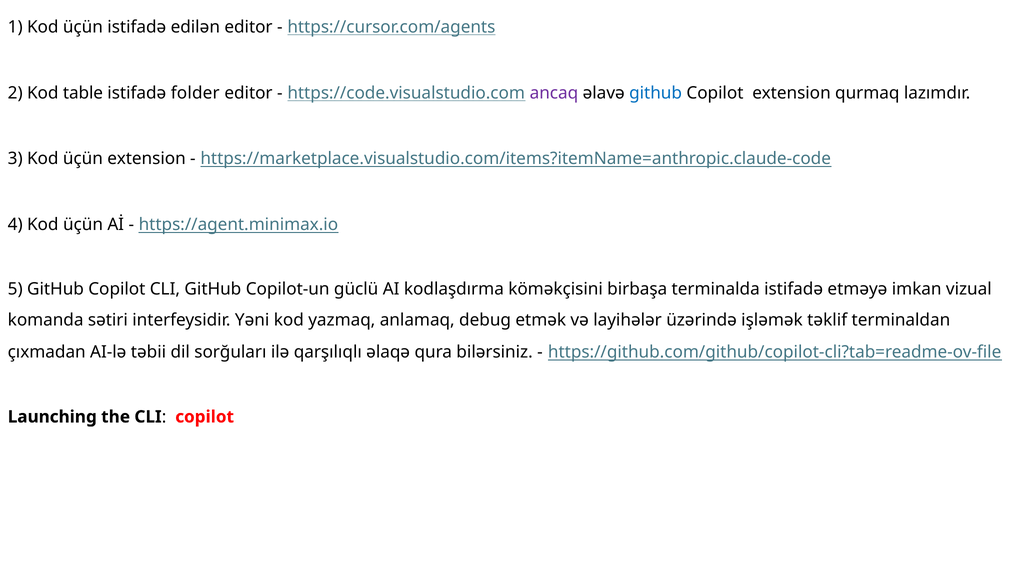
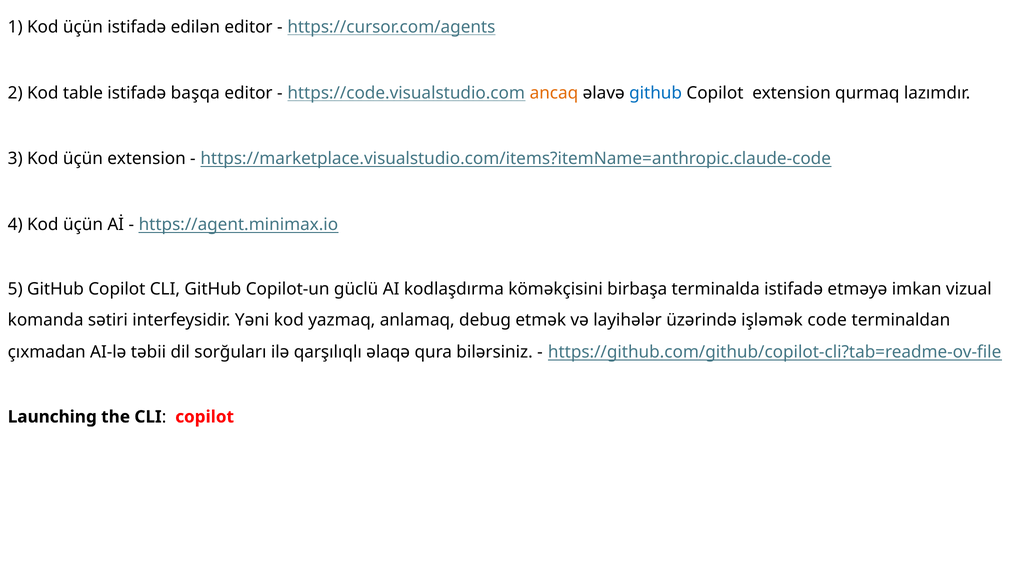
folder: folder -> başqa
ancaq colour: purple -> orange
təklif: təklif -> code
